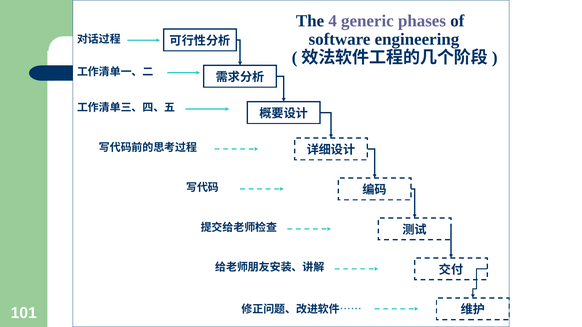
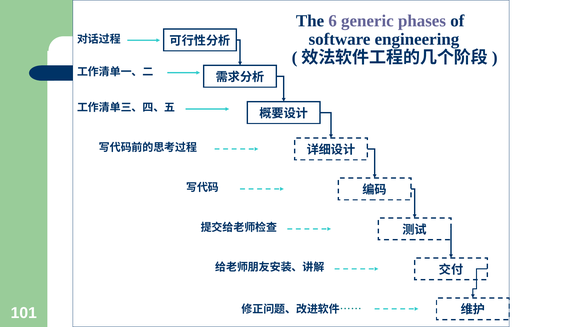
4: 4 -> 6
